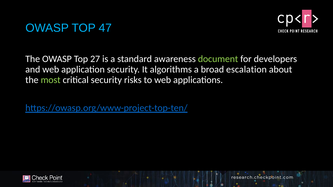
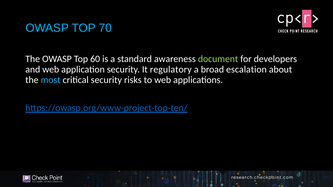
47: 47 -> 70
27: 27 -> 60
algorithms: algorithms -> regulatory
most colour: light green -> light blue
